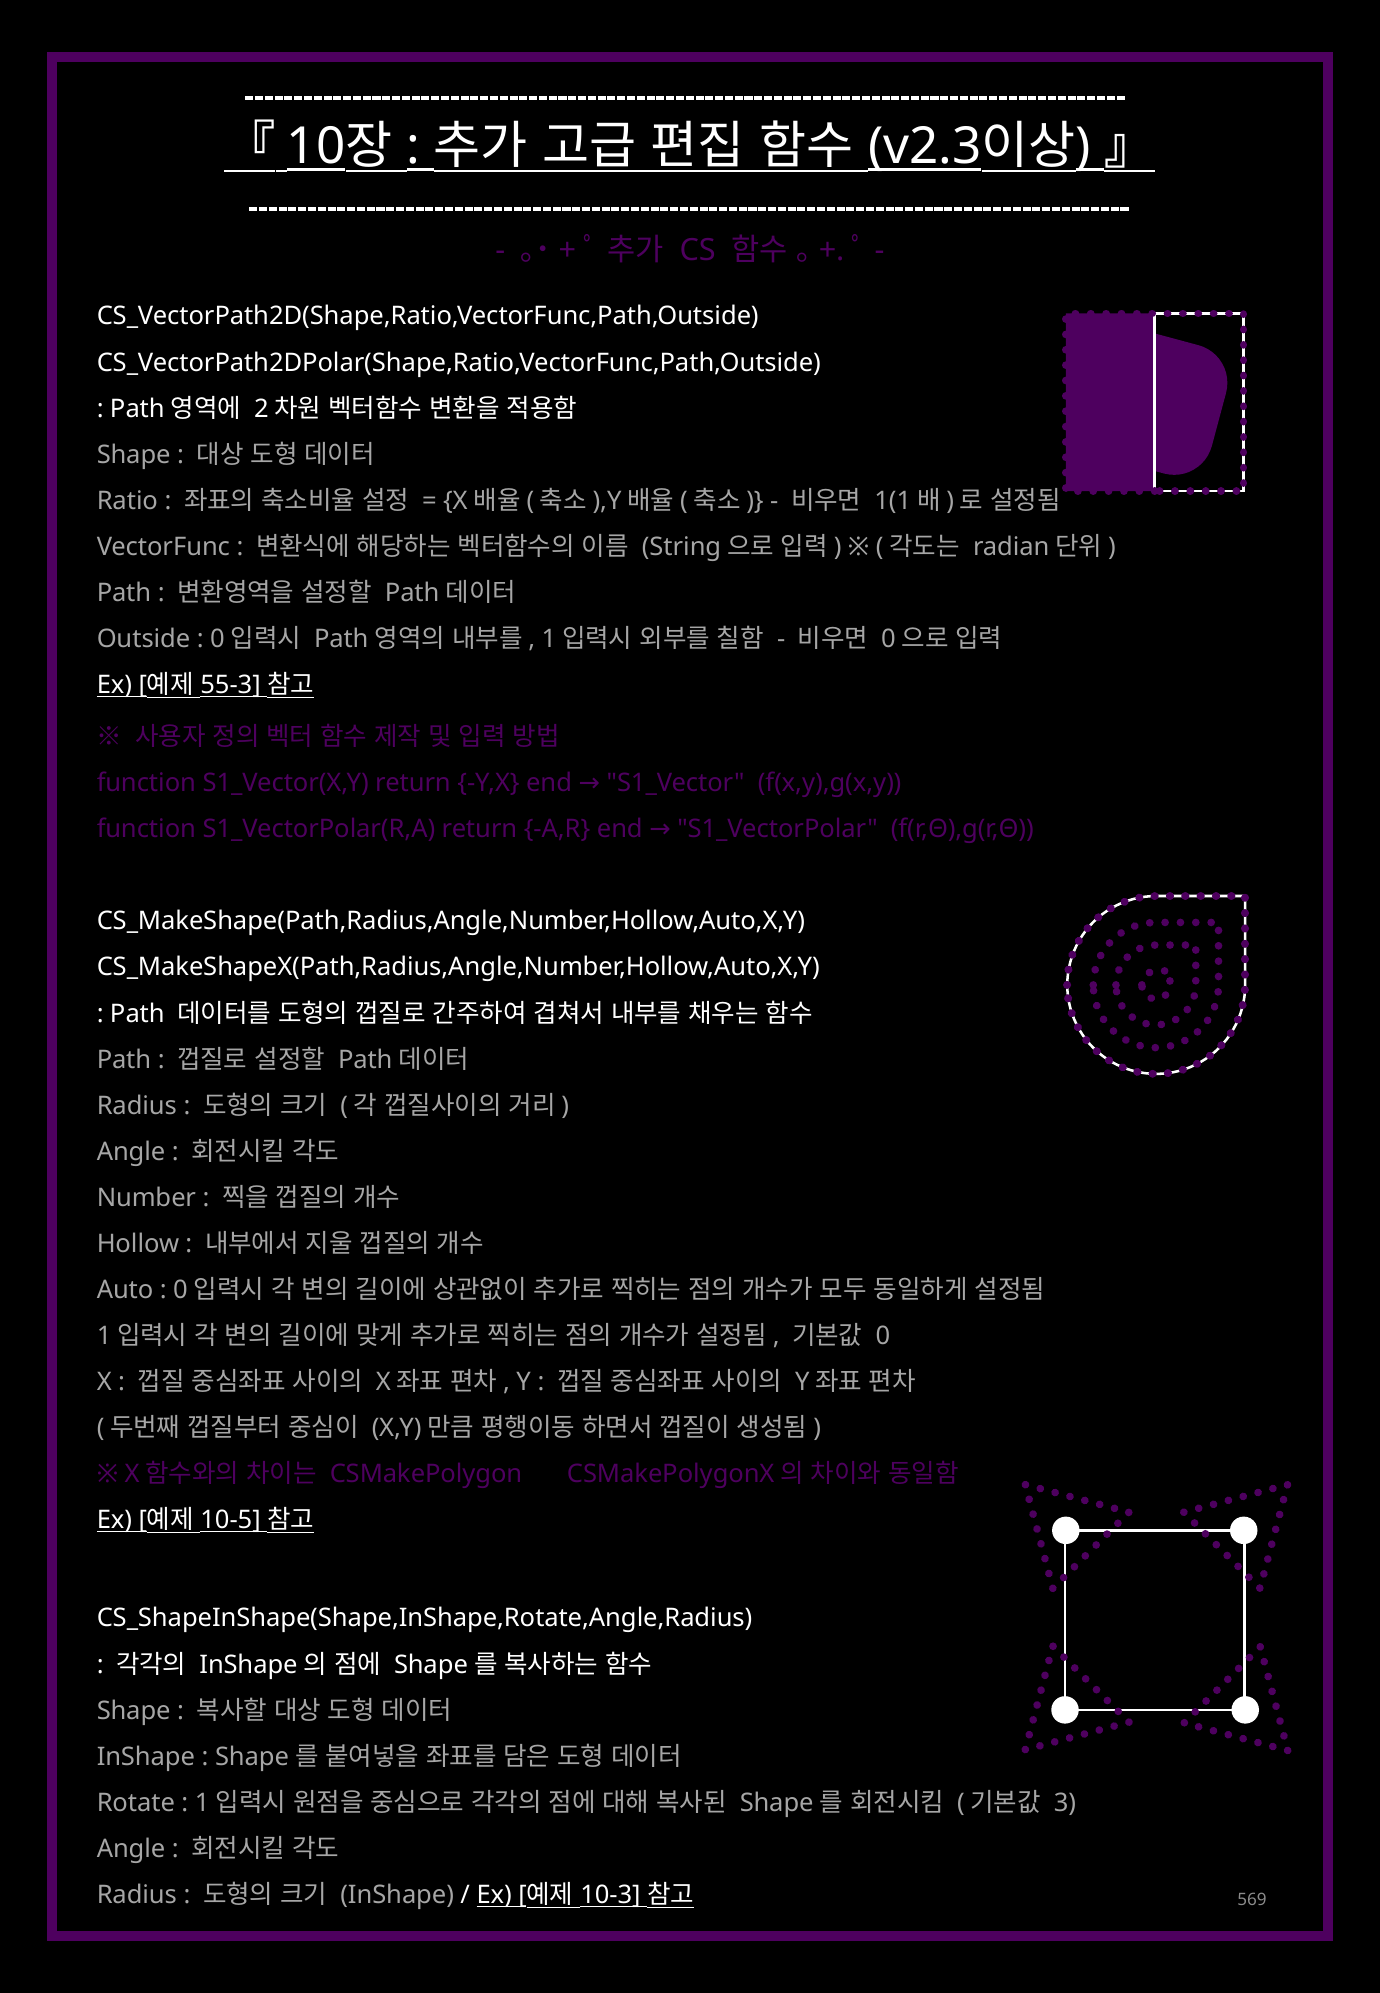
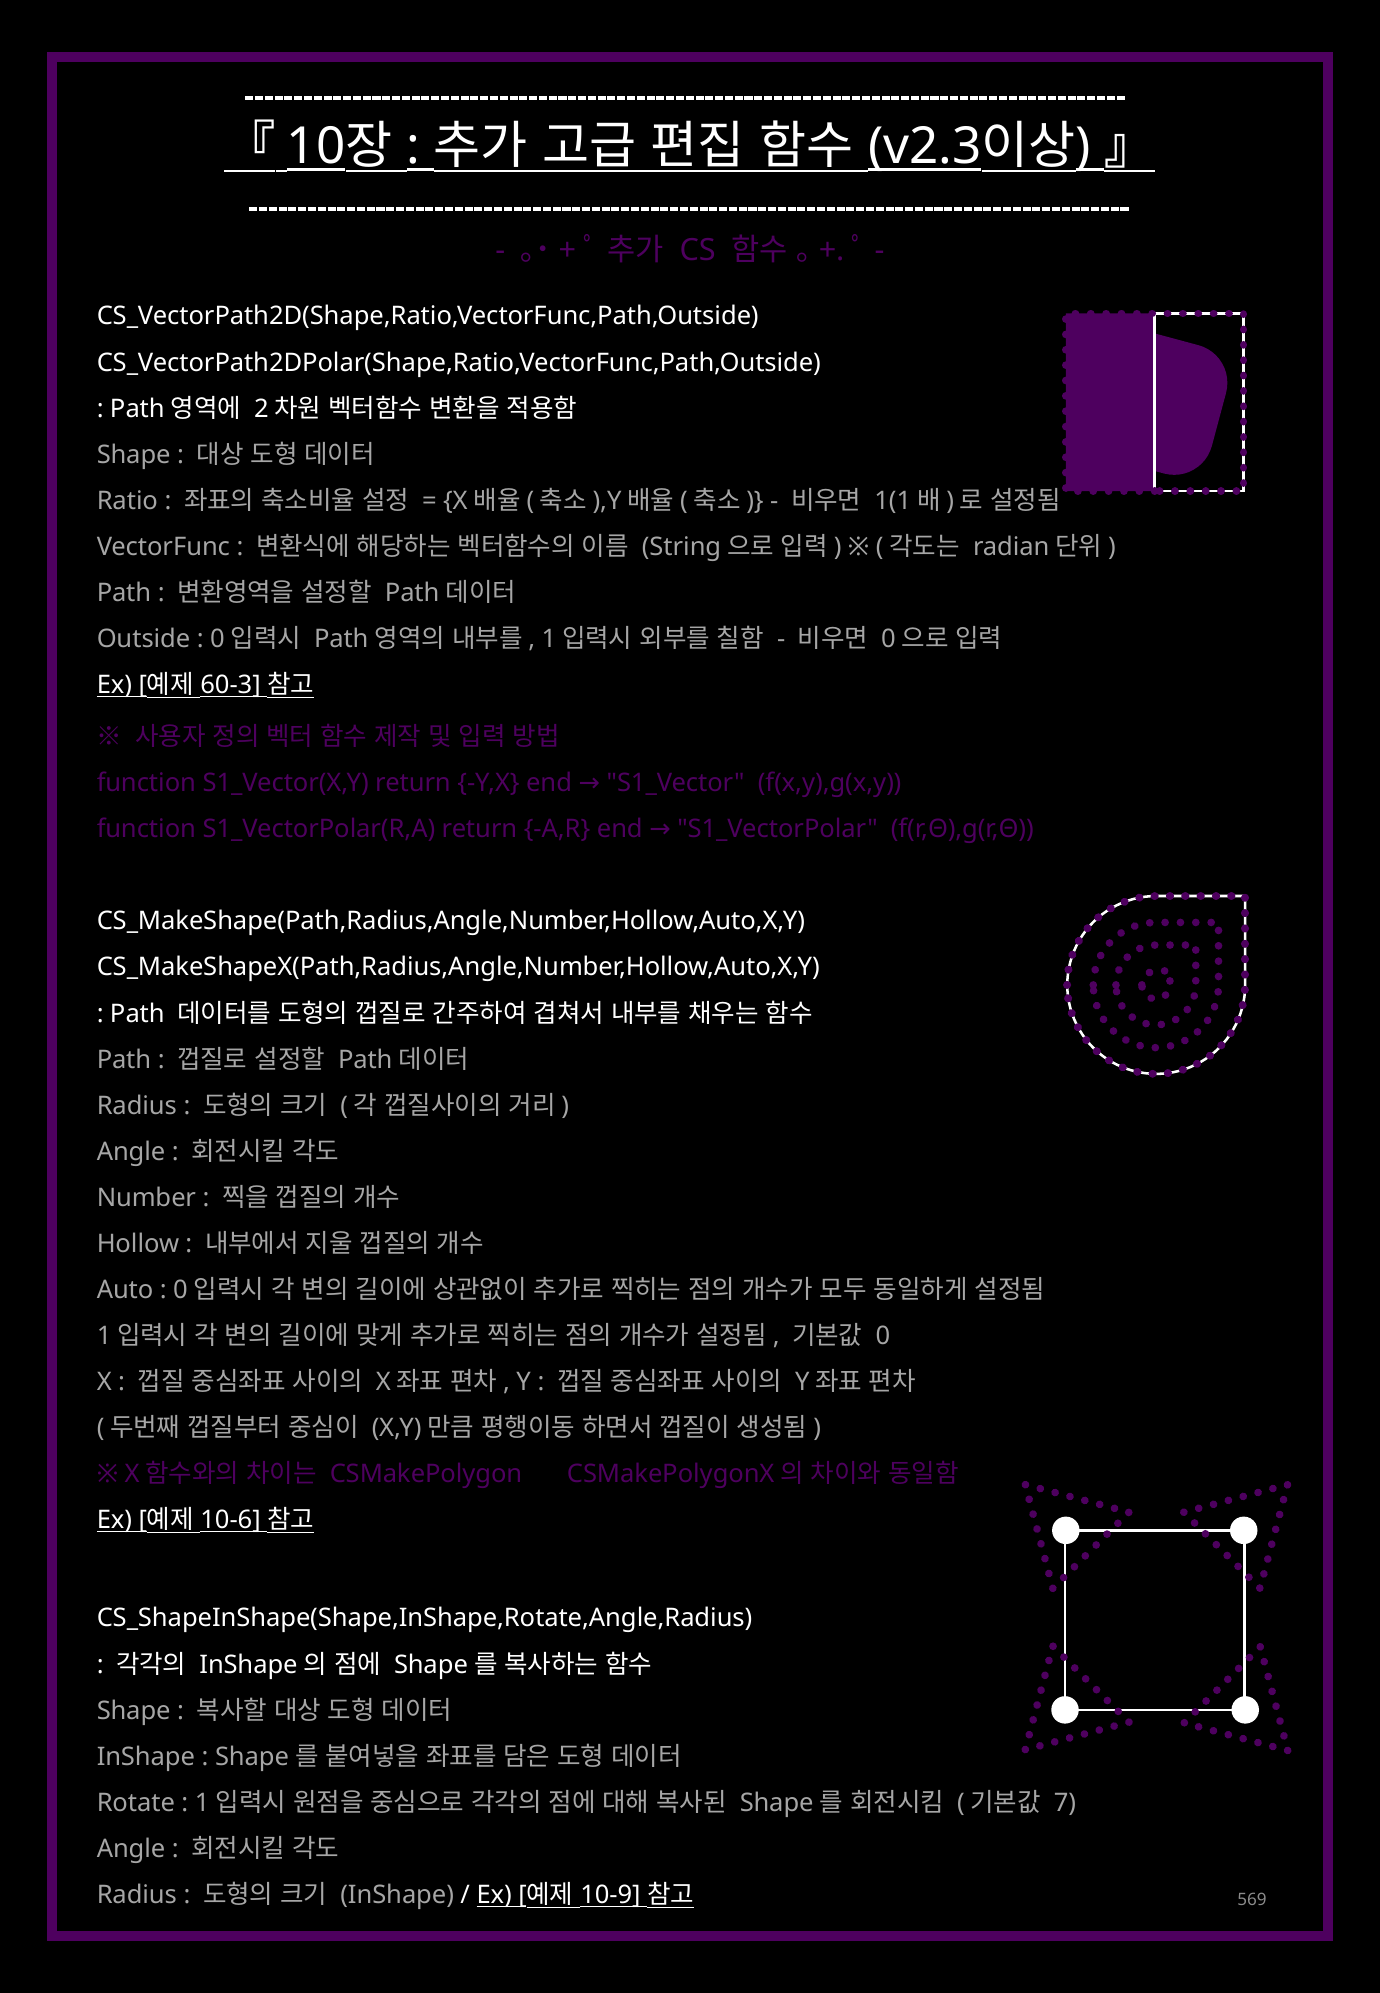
55-3: 55-3 -> 60-3
10-5: 10-5 -> 10-6
3: 3 -> 7
10-3: 10-3 -> 10-9
